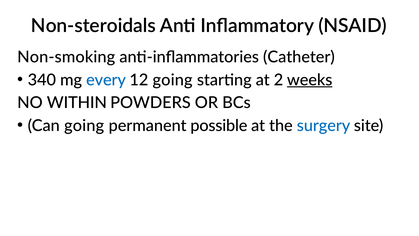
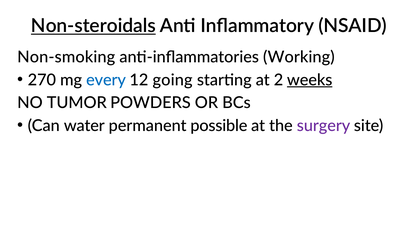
Non-steroidals underline: none -> present
Catheter: Catheter -> Working
340: 340 -> 270
WITHIN: WITHIN -> TUMOR
Can going: going -> water
surgery colour: blue -> purple
